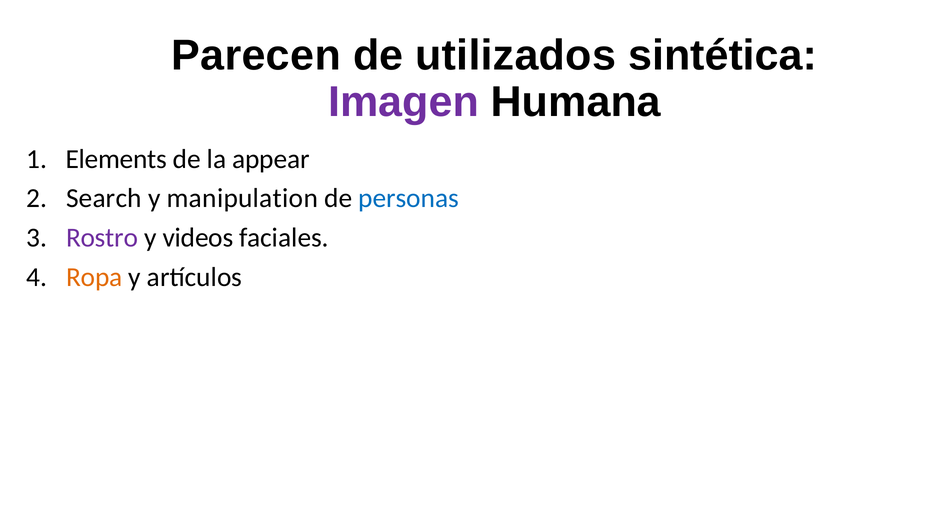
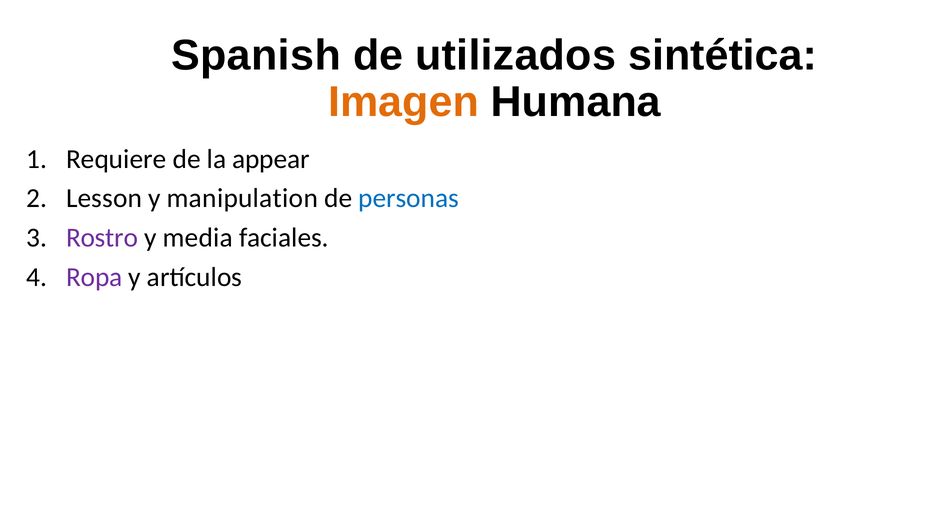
Parecen: Parecen -> Spanish
Imagen colour: purple -> orange
Elements: Elements -> Requiere
Search: Search -> Lesson
videos: videos -> media
Ropa colour: orange -> purple
